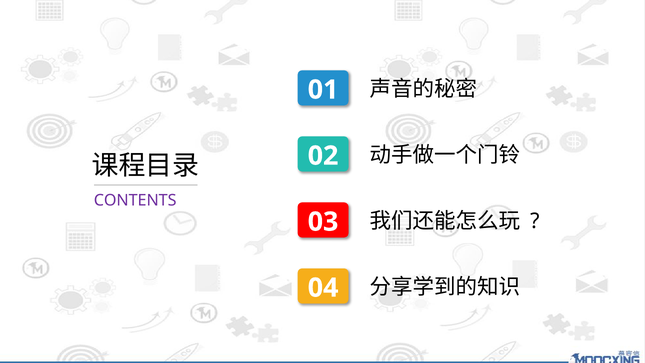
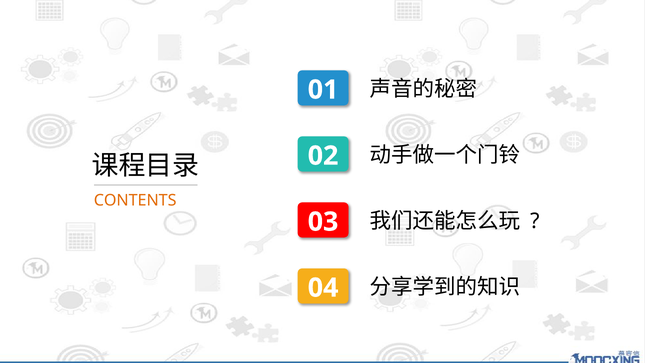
CONTENTS colour: purple -> orange
